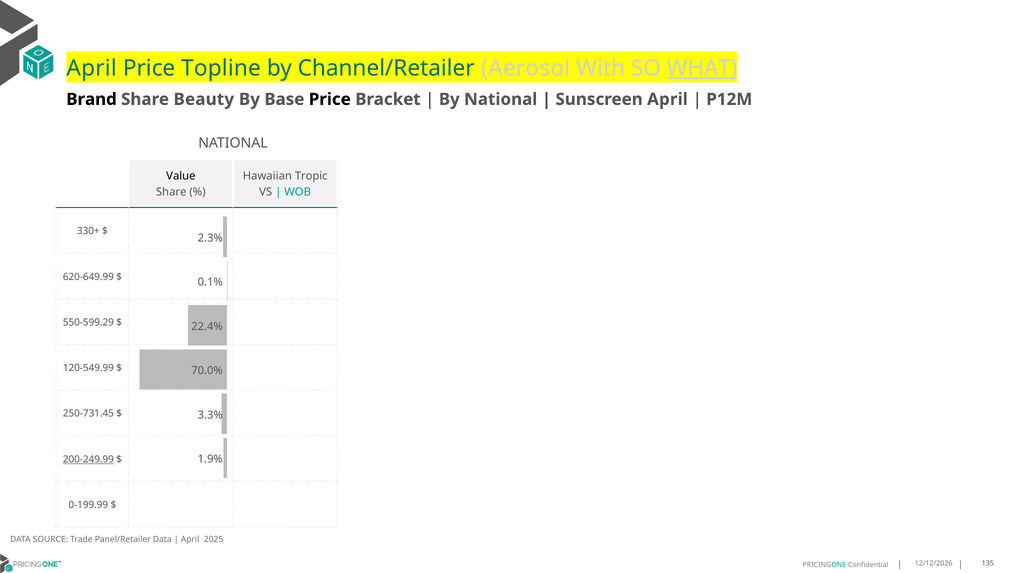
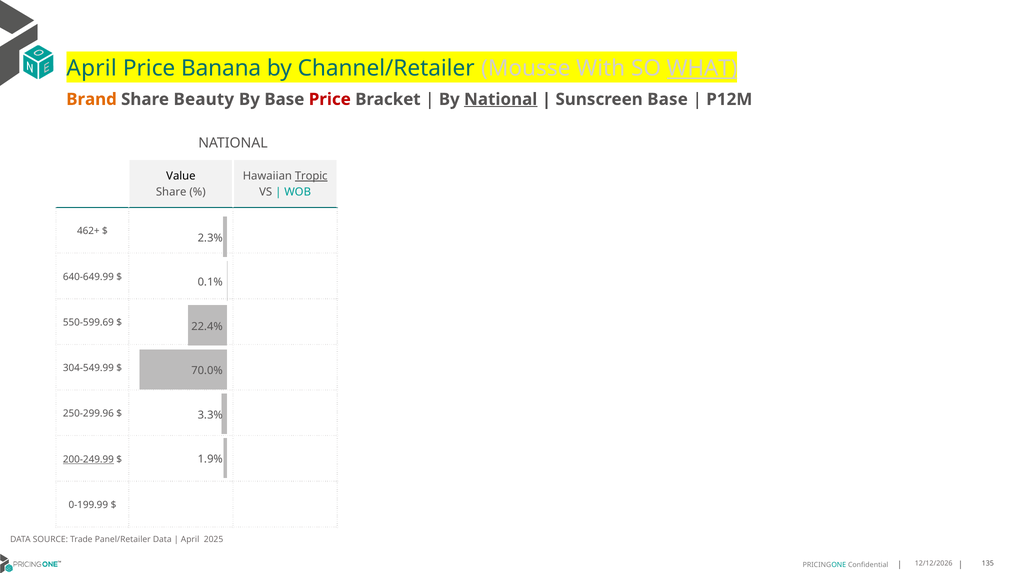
Topline: Topline -> Banana
Aerosol: Aerosol -> Mousse
Brand colour: black -> orange
Price at (330, 99) colour: black -> red
National at (501, 99) underline: none -> present
Sunscreen April: April -> Base
Tropic underline: none -> present
330+: 330+ -> 462+
620-649.99: 620-649.99 -> 640-649.99
550-599.29: 550-599.29 -> 550-599.69
120-549.99: 120-549.99 -> 304-549.99
250-731.45: 250-731.45 -> 250-299.96
